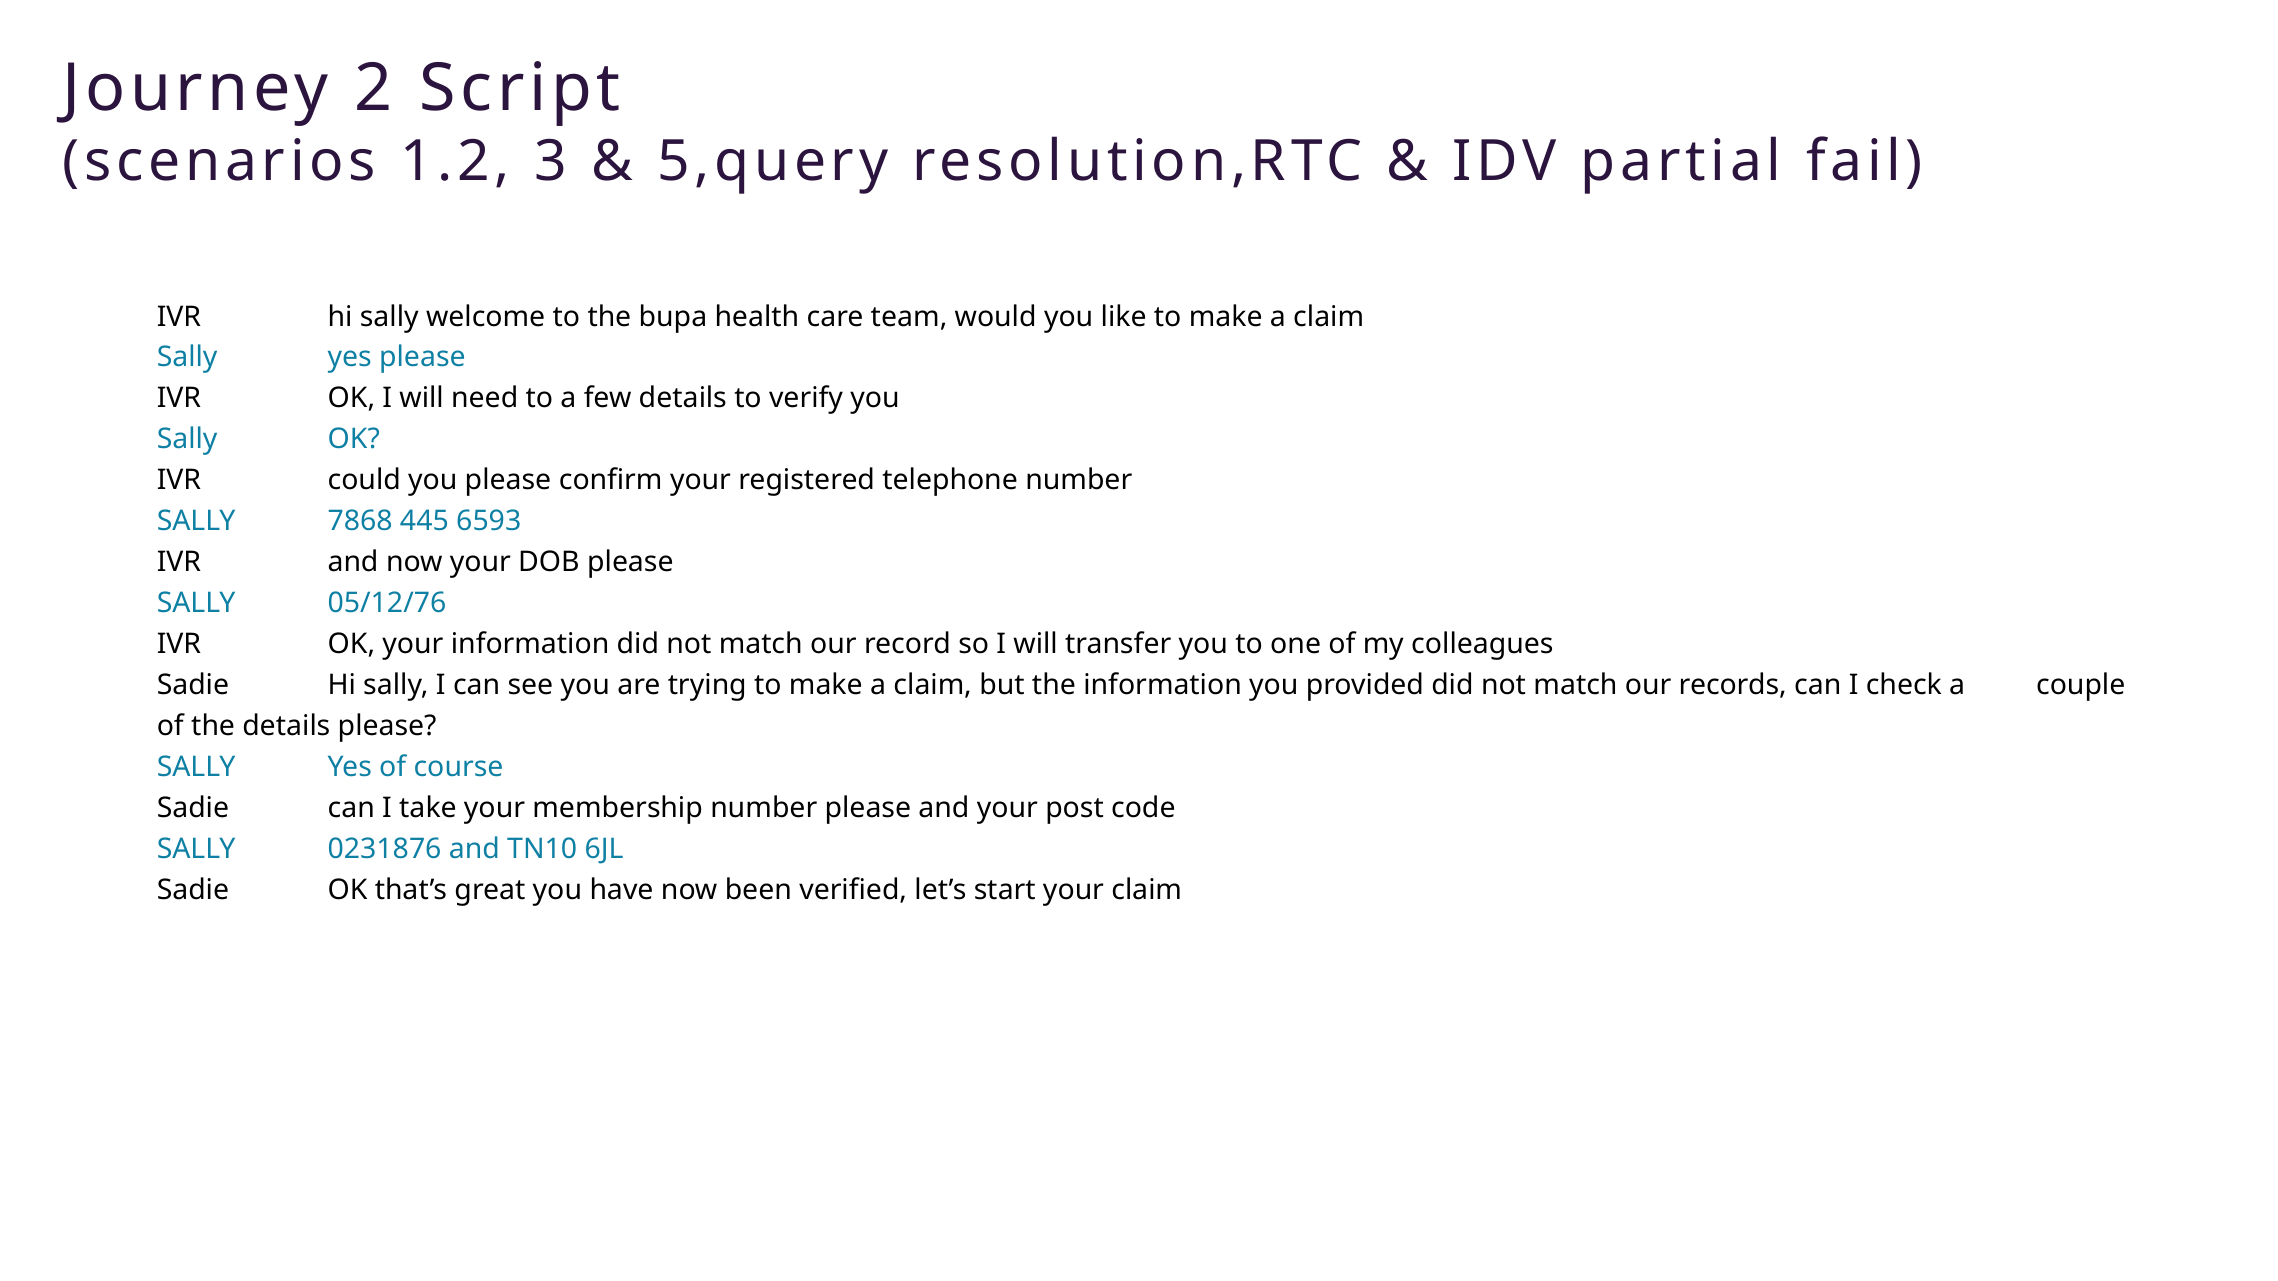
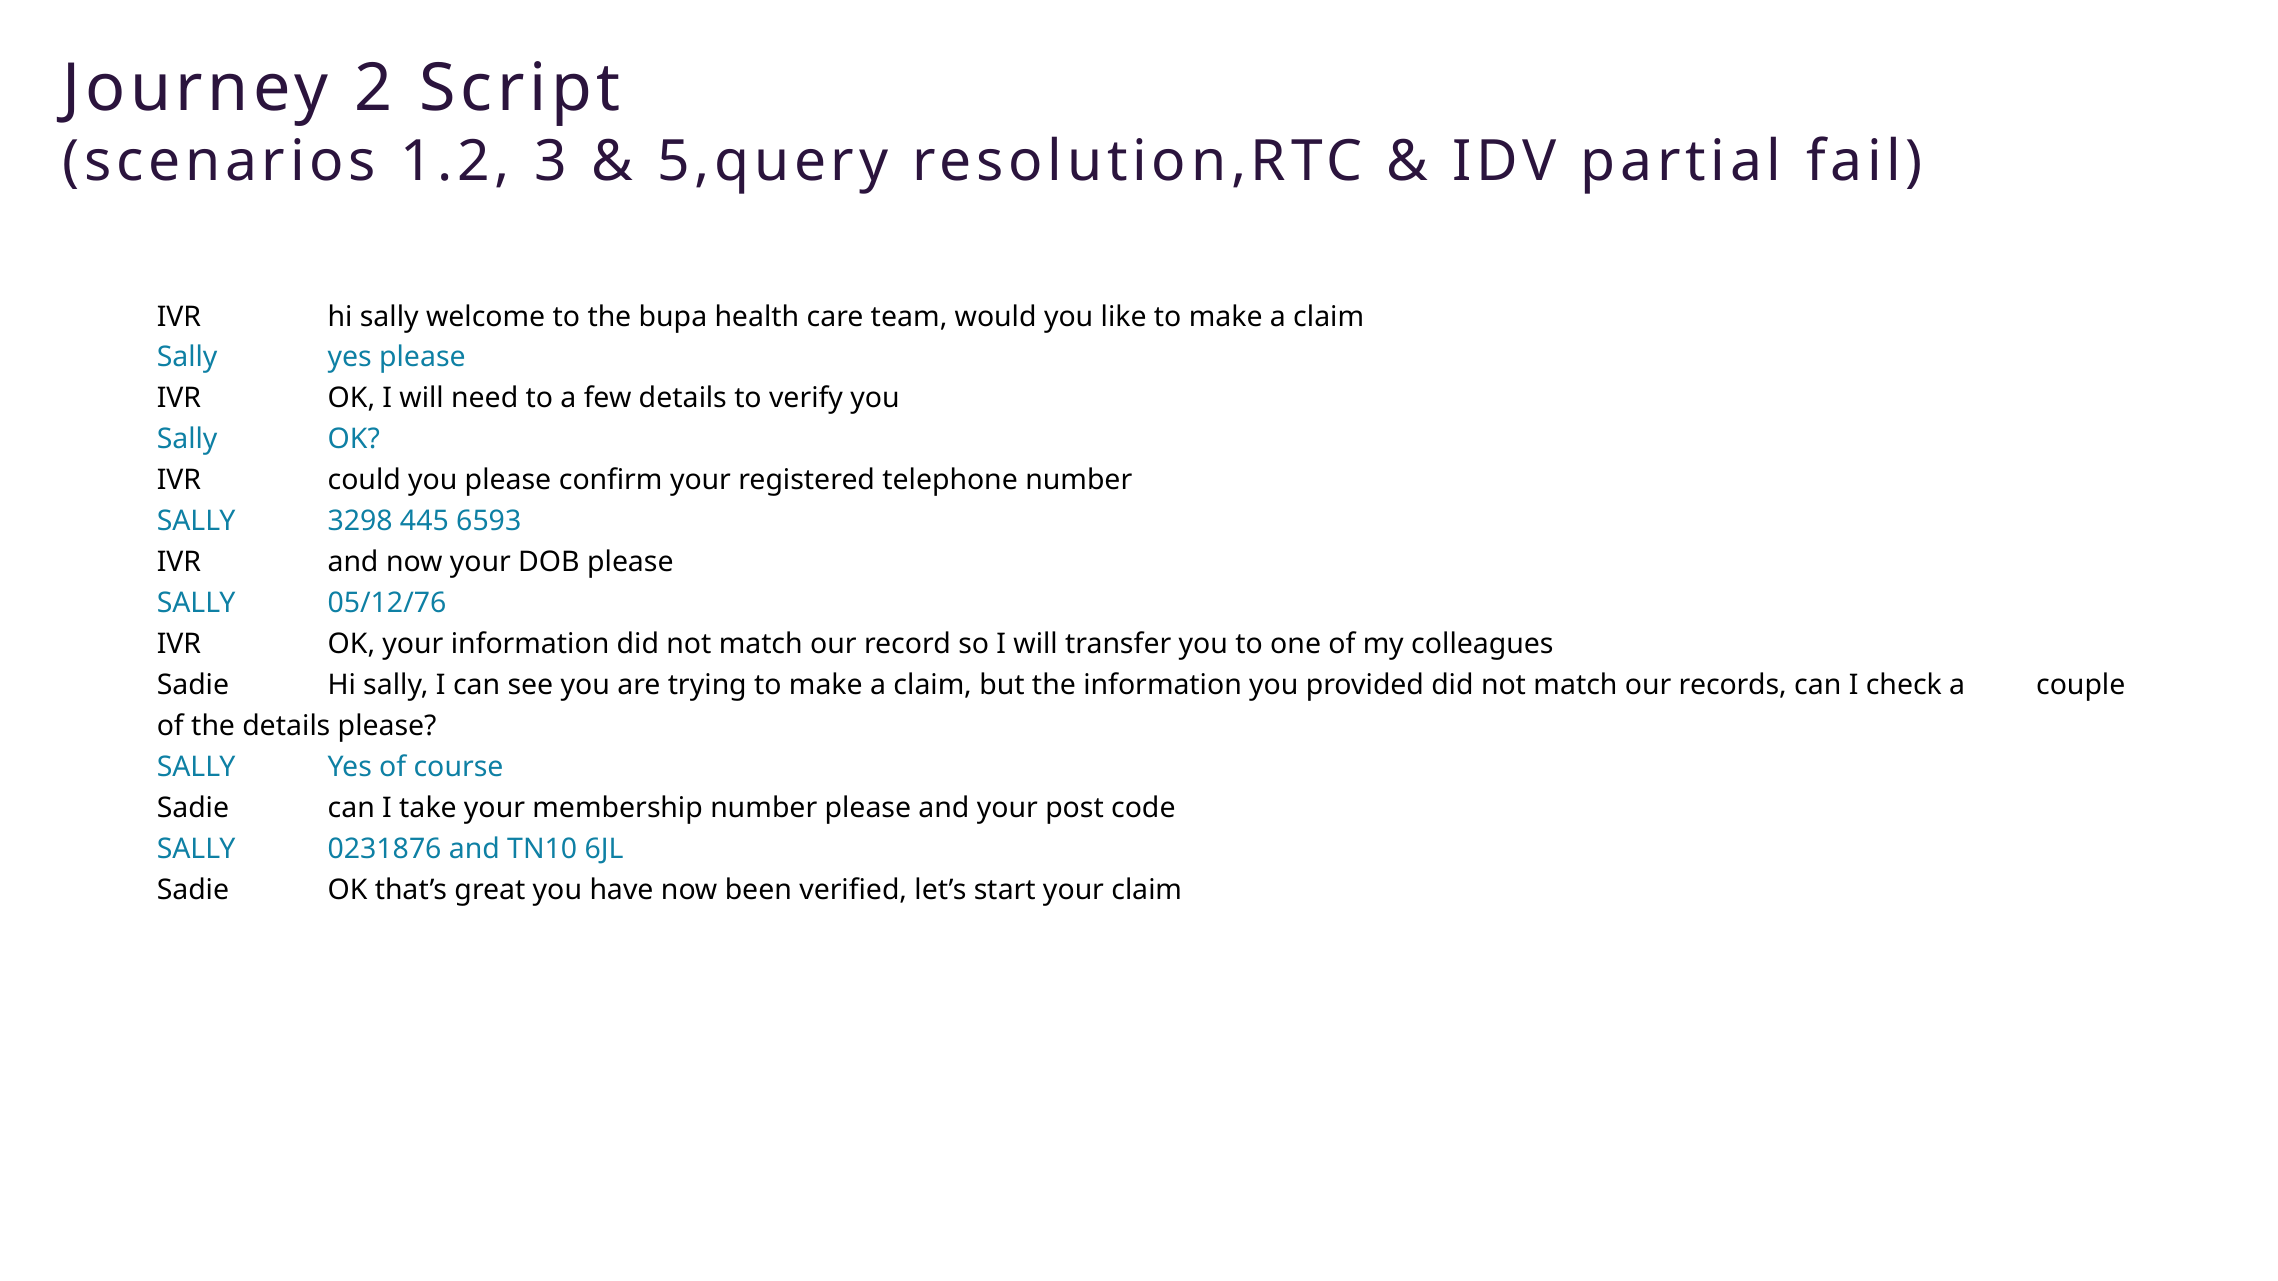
7868: 7868 -> 3298
